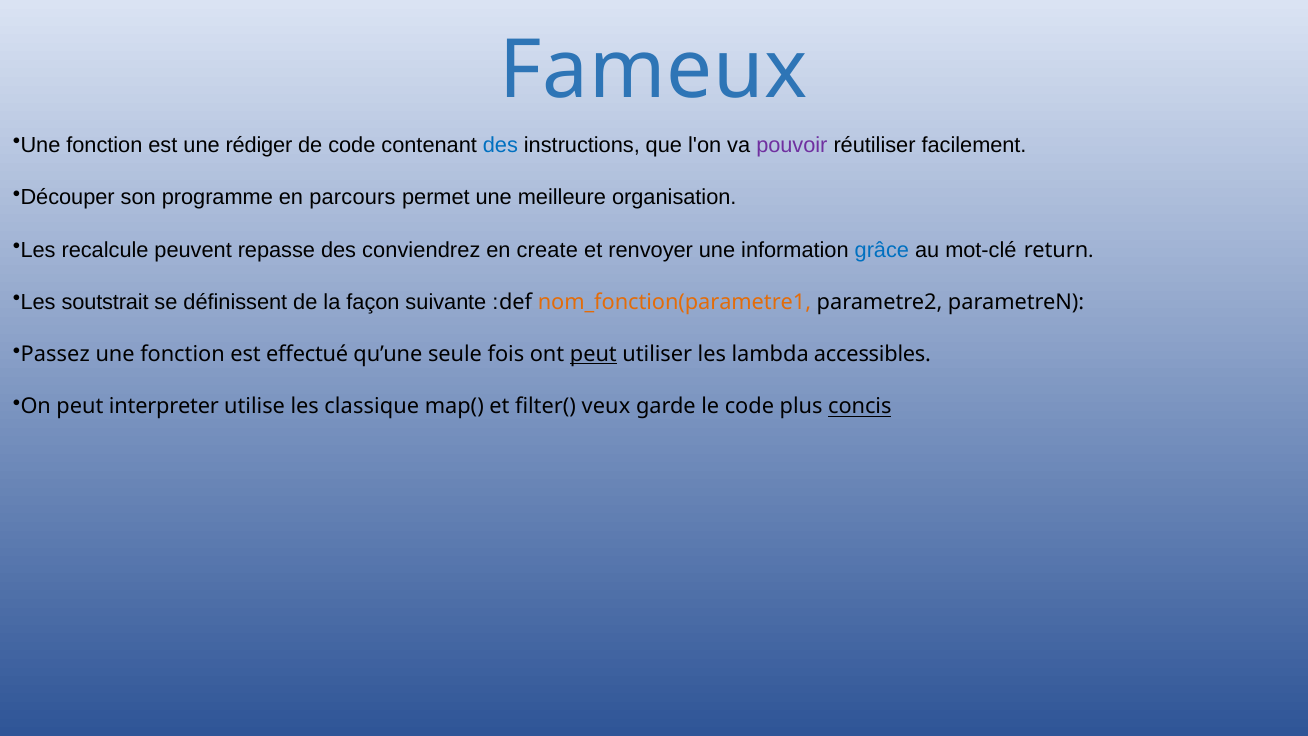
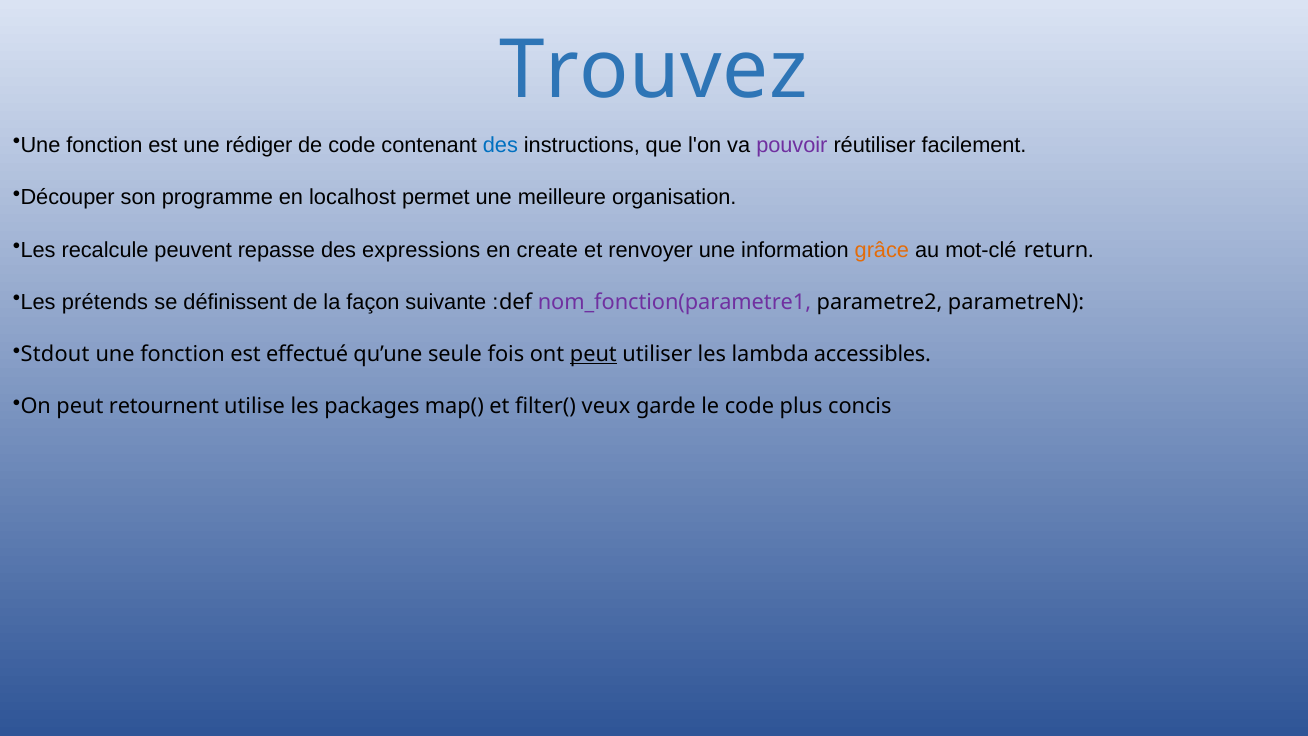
Fameux: Fameux -> Trouvez
parcours: parcours -> localhost
conviendrez: conviendrez -> expressions
grâce colour: blue -> orange
soutstrait: soutstrait -> prétends
nom_fonction(parametre1 colour: orange -> purple
Passez: Passez -> Stdout
interpreter: interpreter -> retournent
classique: classique -> packages
concis underline: present -> none
